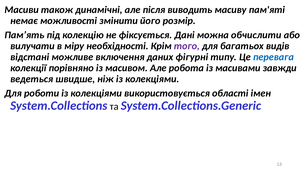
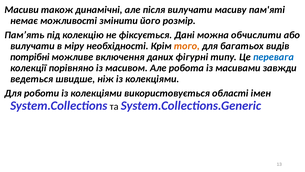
після виводить: виводить -> вилучати
того colour: purple -> orange
відстані: відстані -> потрібні
